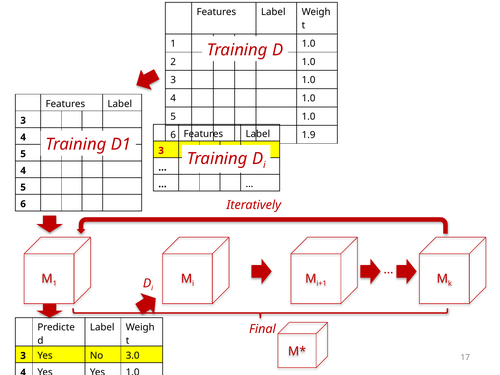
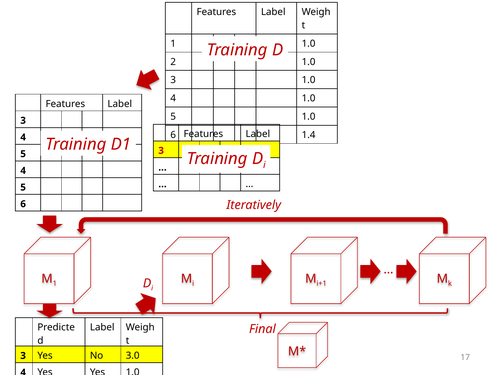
1.9: 1.9 -> 1.4
